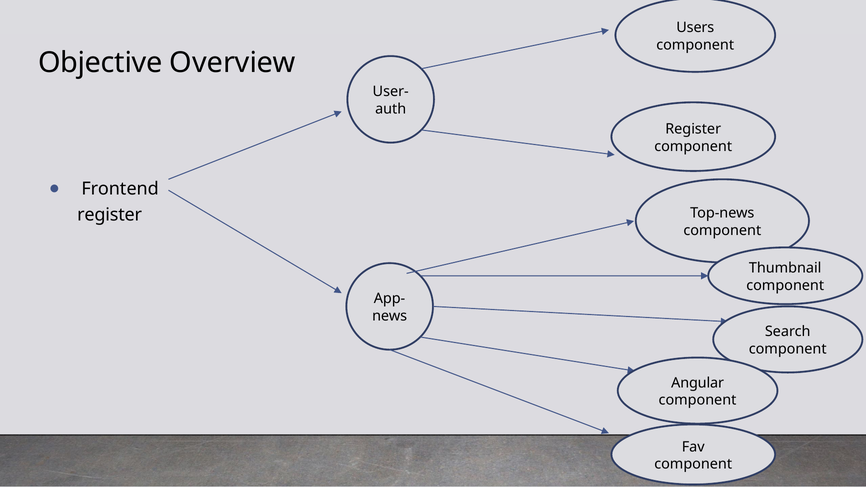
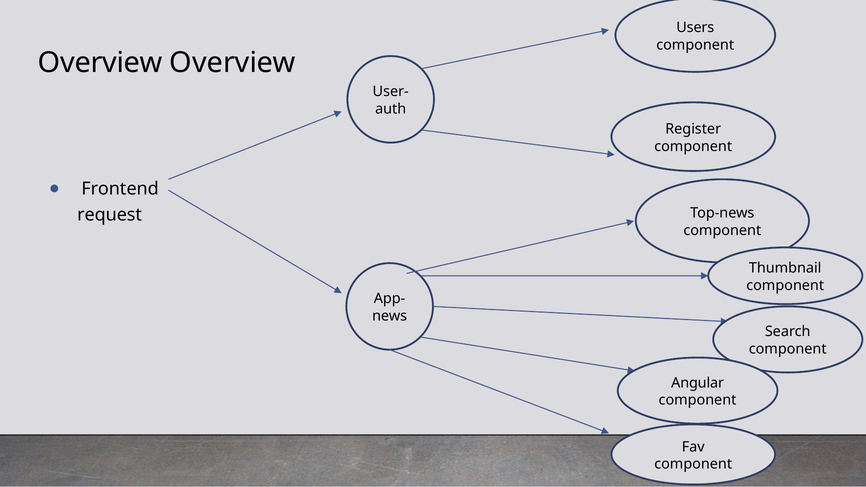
Objective at (100, 63): Objective -> Overview
register at (110, 215): register -> request
